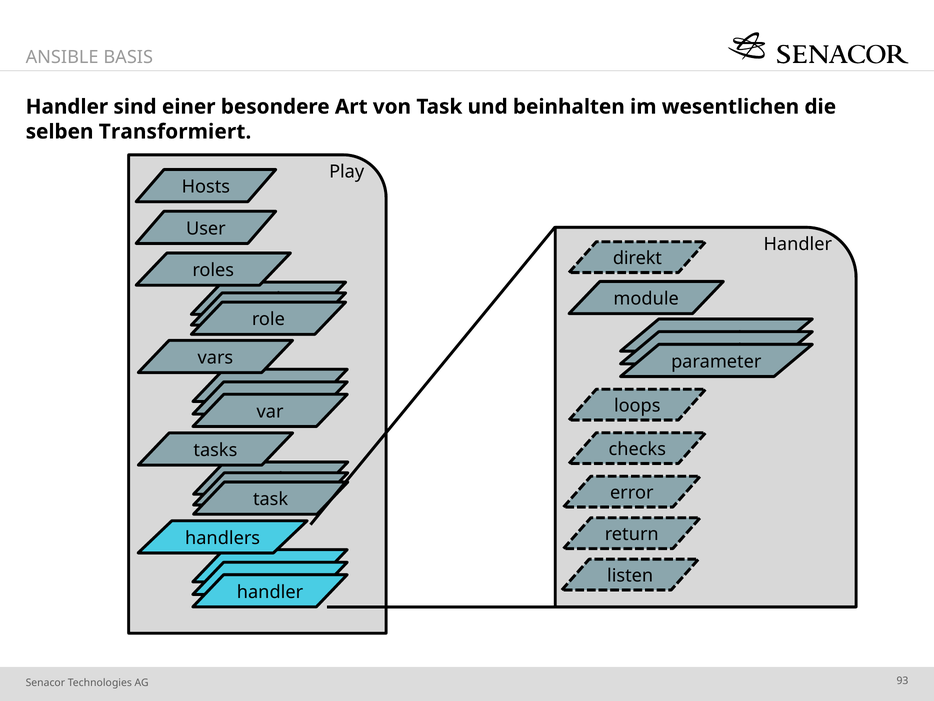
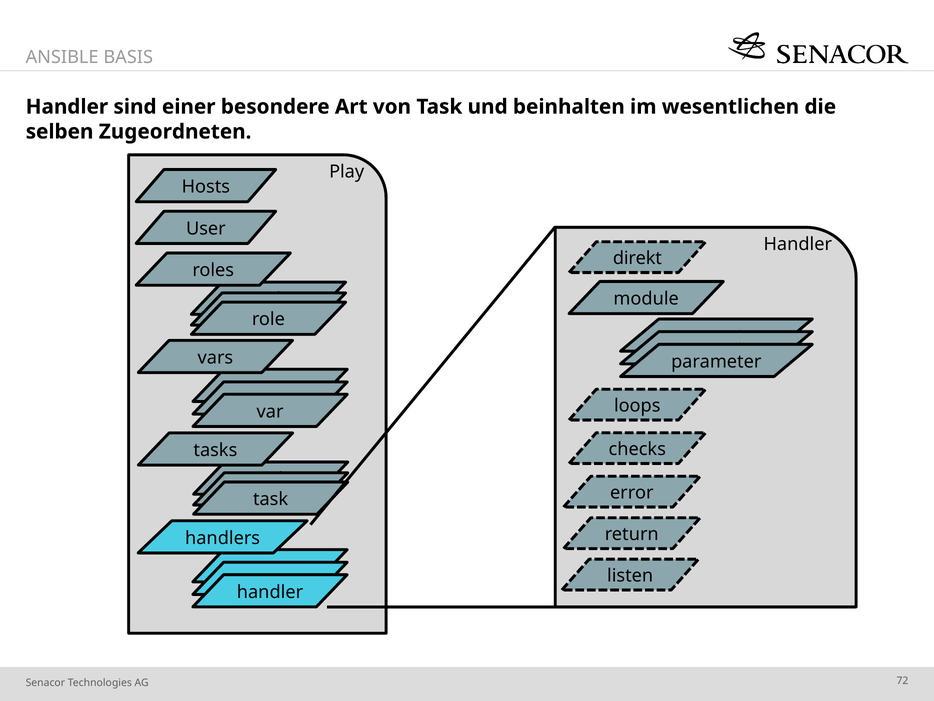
Transformiert: Transformiert -> Zugeordneten
93: 93 -> 72
